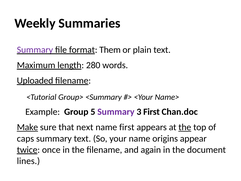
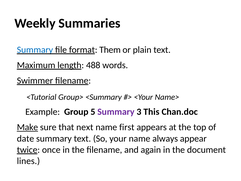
Summary at (35, 50) colour: purple -> blue
280: 280 -> 488
Uploaded: Uploaded -> Swimmer
3 First: First -> This
the at (185, 127) underline: present -> none
caps: caps -> date
origins: origins -> always
